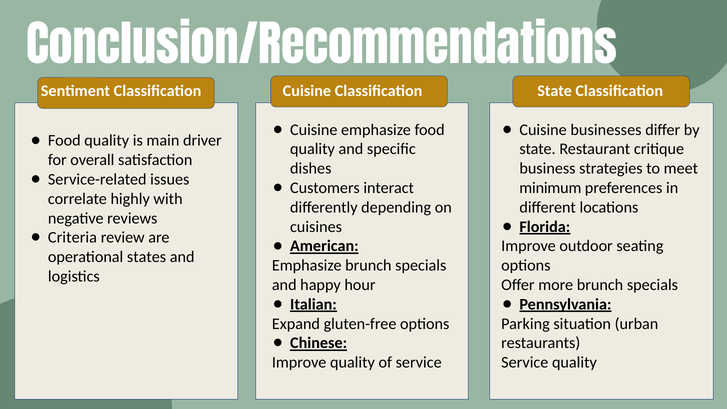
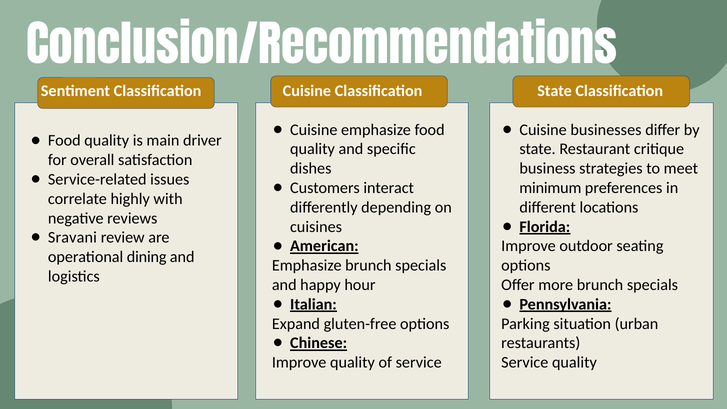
Criteria: Criteria -> Sravani
states: states -> dining
